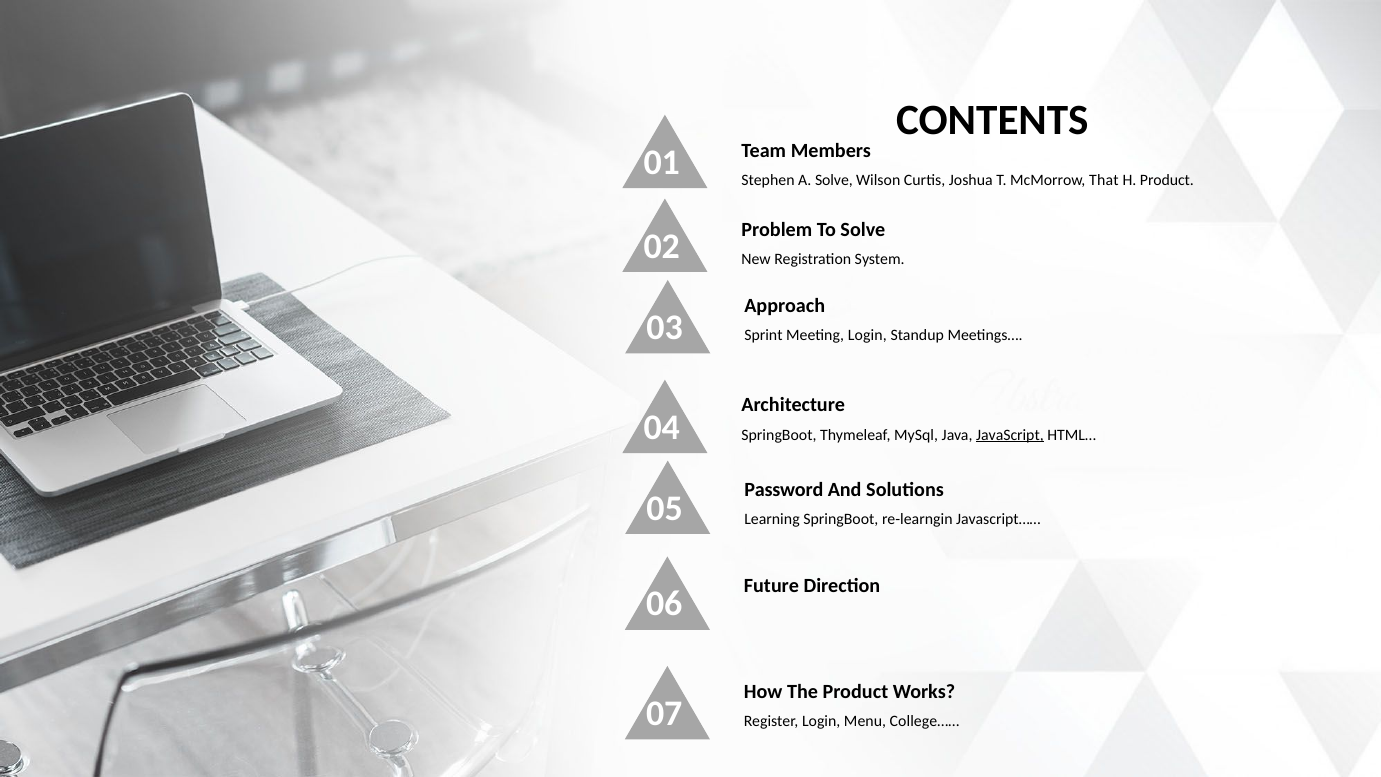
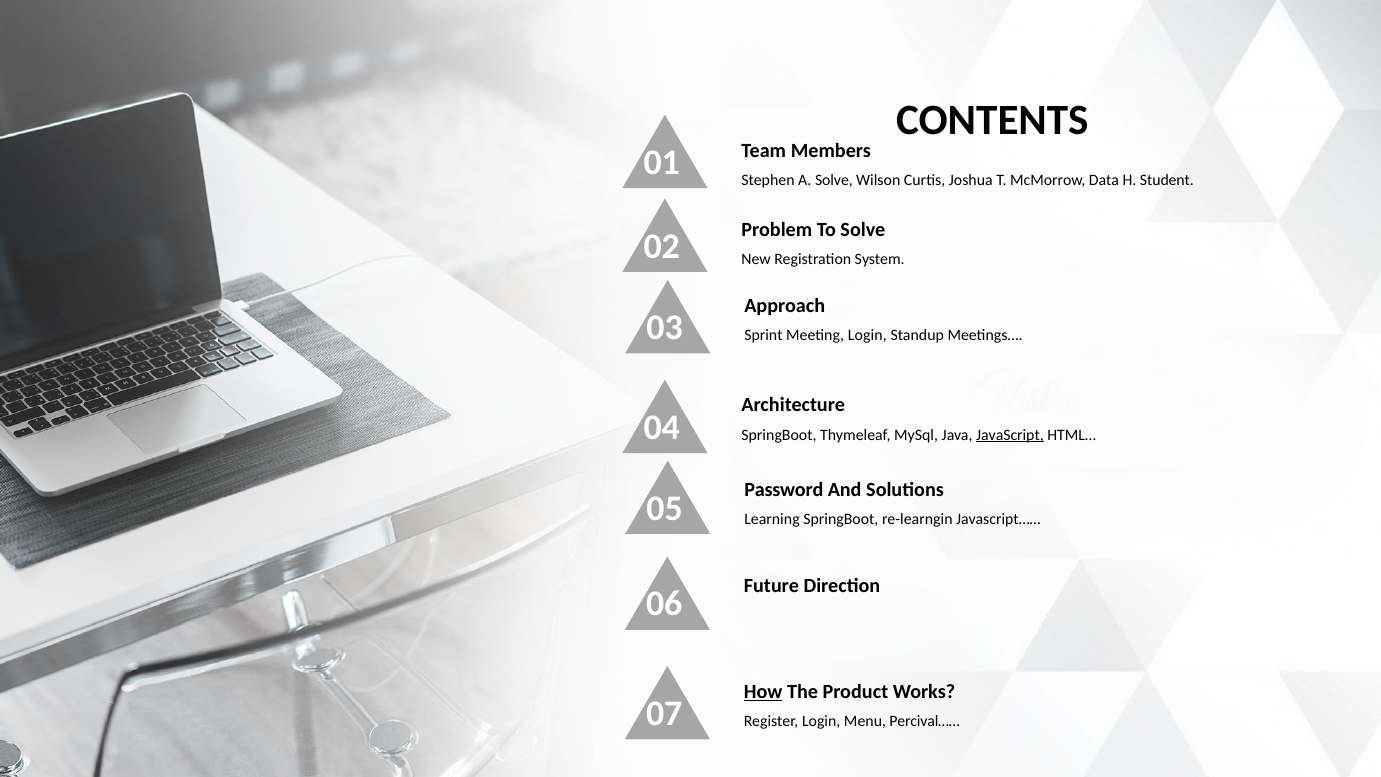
That: That -> Data
H Product: Product -> Student
How underline: none -> present
College……: College…… -> Percival……
